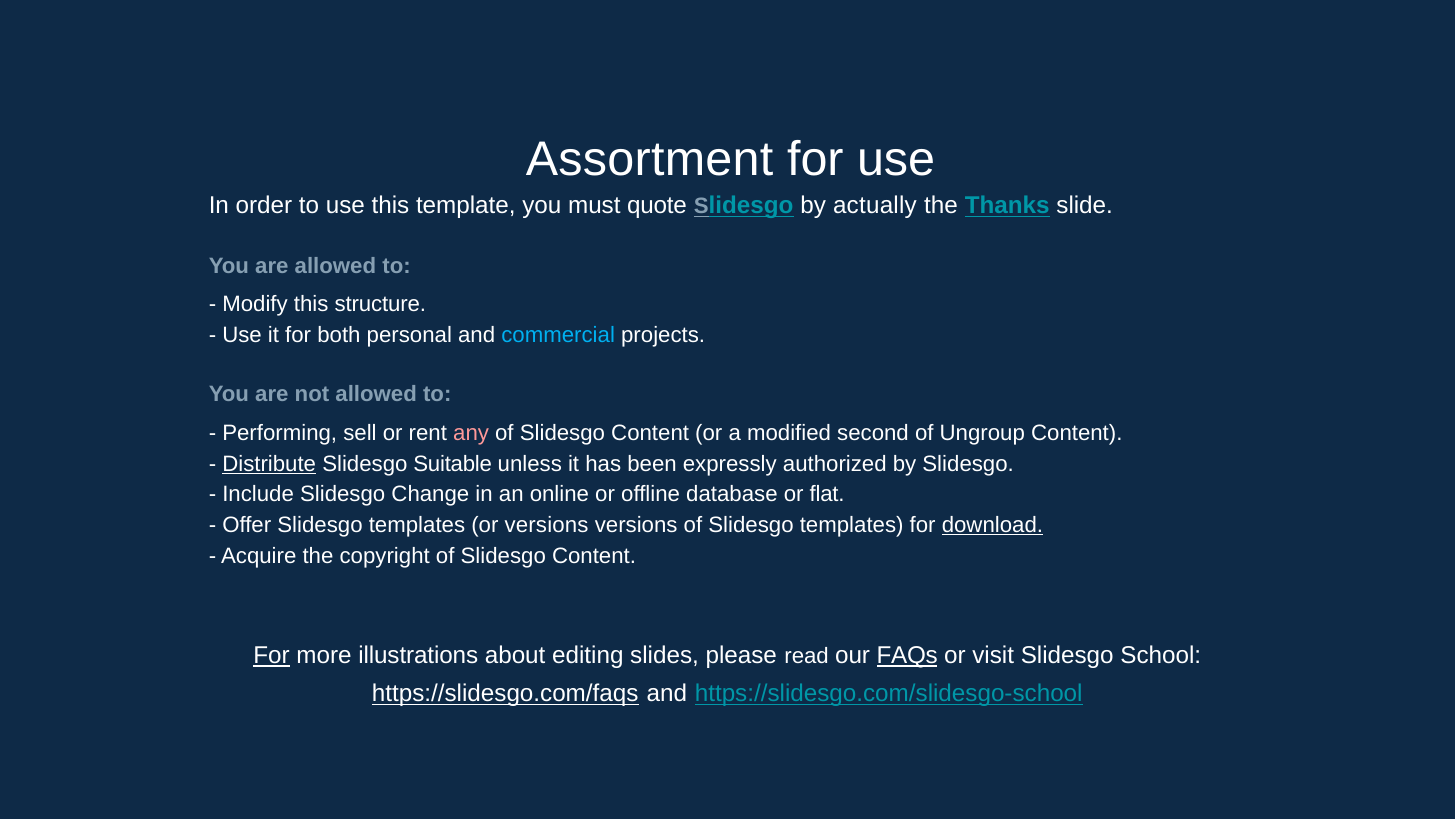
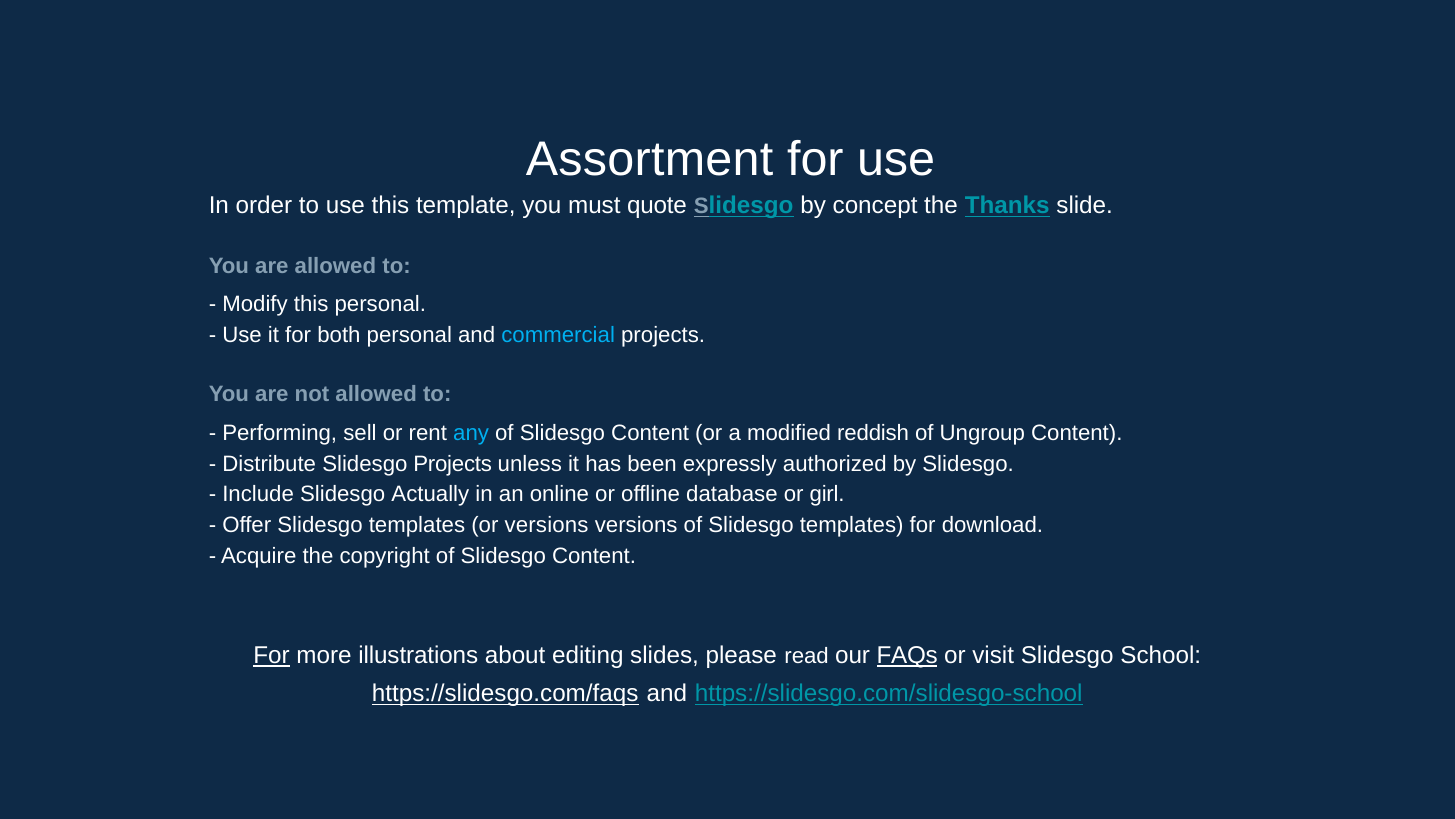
actually: actually -> concept
this structure: structure -> personal
any colour: pink -> light blue
second: second -> reddish
Distribute underline: present -> none
Slidesgo Suitable: Suitable -> Projects
Change: Change -> Actually
flat: flat -> girl
download underline: present -> none
